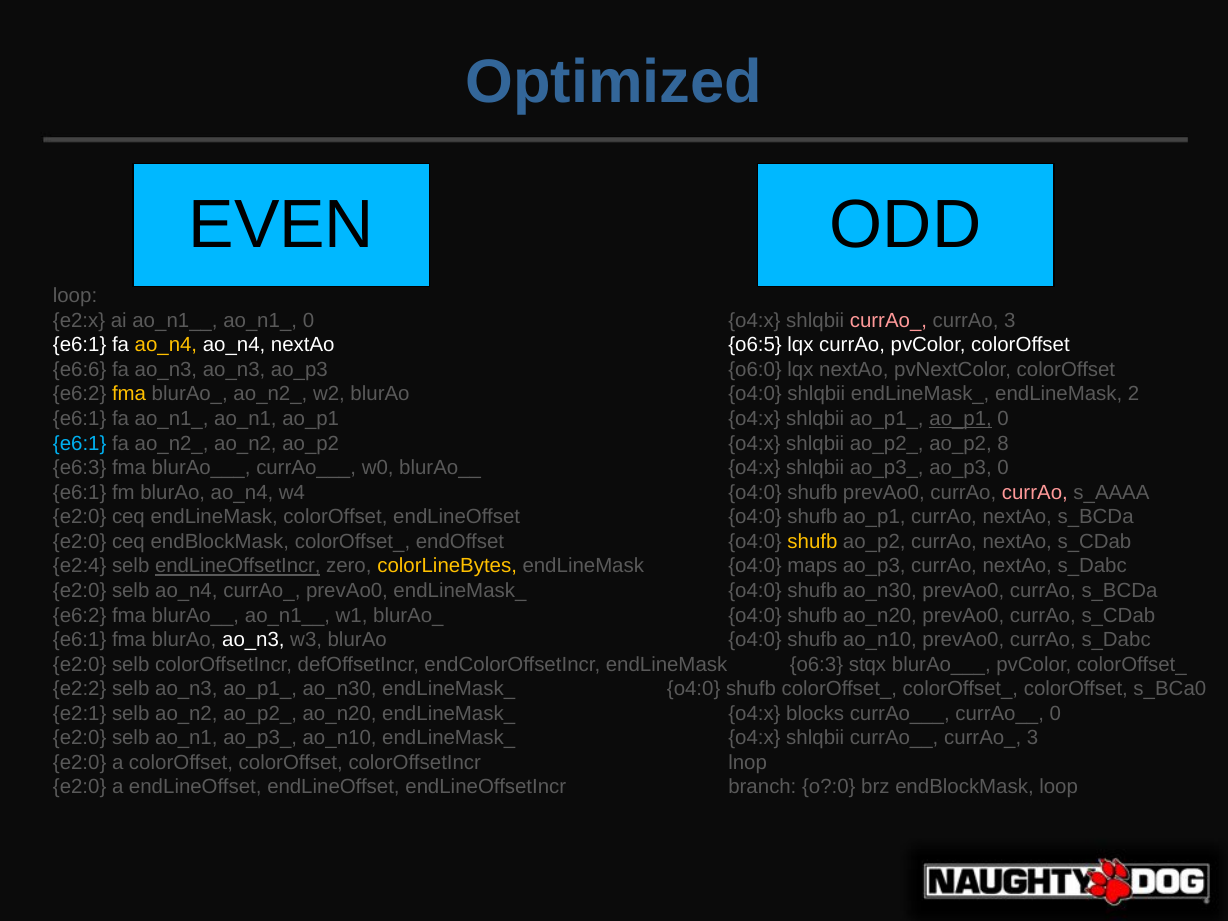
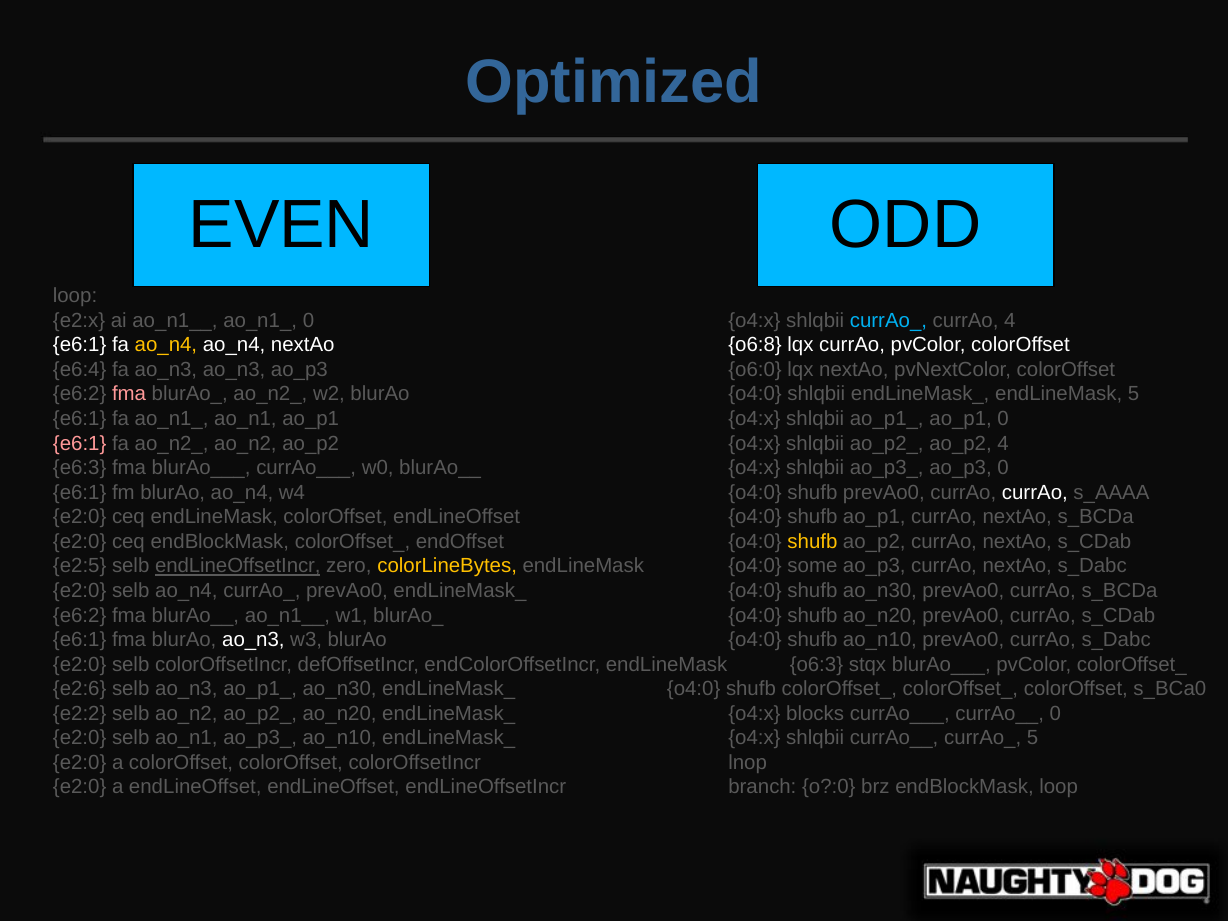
currAo_ at (888, 321) colour: pink -> light blue
currAo 3: 3 -> 4
o6:5: o6:5 -> o6:8
e6:6: e6:6 -> e6:4
fma at (129, 394) colour: yellow -> pink
endLineMask 2: 2 -> 5
ao_p1 at (961, 419) underline: present -> none
e6:1 at (80, 443) colour: light blue -> pink
ao_p2 8: 8 -> 4
currAo at (1035, 492) colour: pink -> white
e2:4: e2:4 -> e2:5
maps: maps -> some
e2:2: e2:2 -> e2:6
e2:1: e2:1 -> e2:2
currAo_ 3: 3 -> 5
